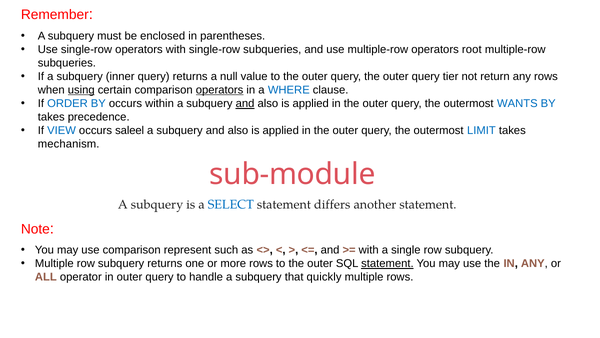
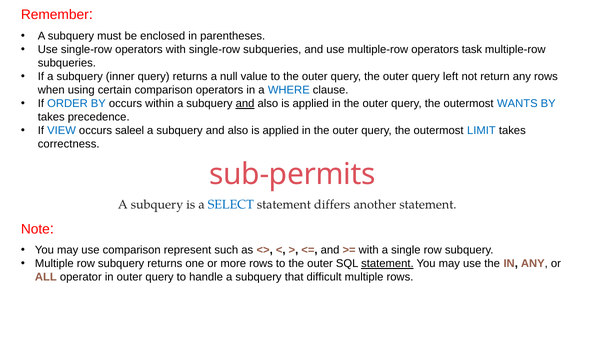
root: root -> task
tier: tier -> left
using underline: present -> none
operators at (220, 90) underline: present -> none
mechanism: mechanism -> correctness
sub-module: sub-module -> sub-permits
quickly: quickly -> difficult
